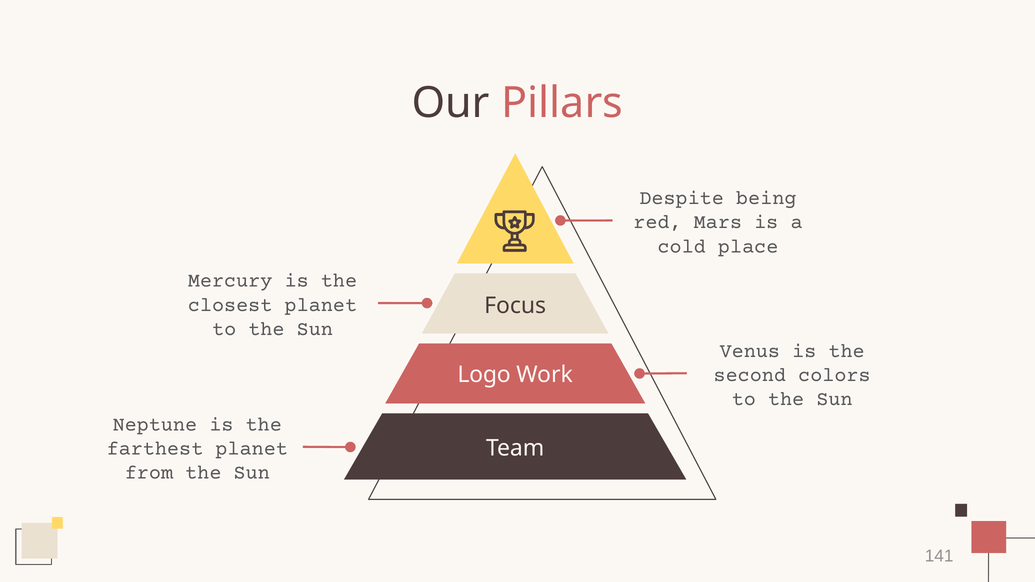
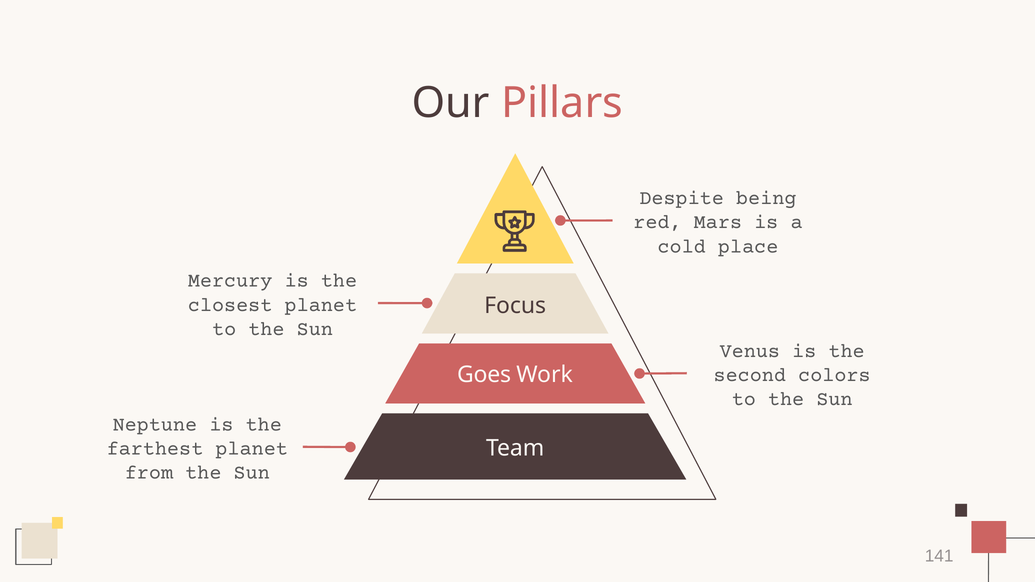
Logo: Logo -> Goes
